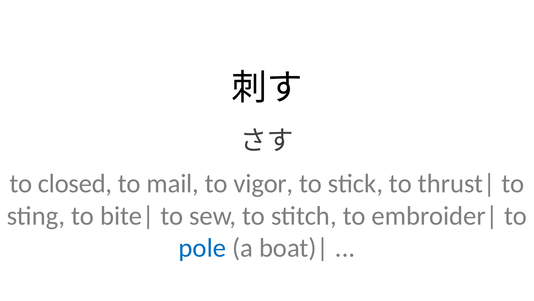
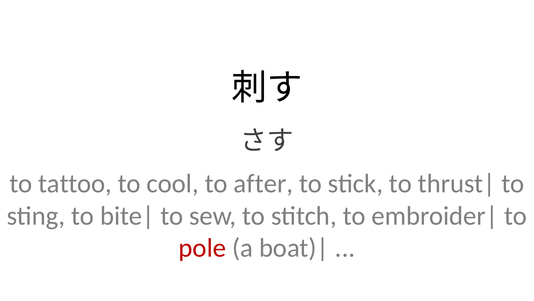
closed: closed -> tattoo
mail: mail -> cool
vigor: vigor -> after
pole colour: blue -> red
